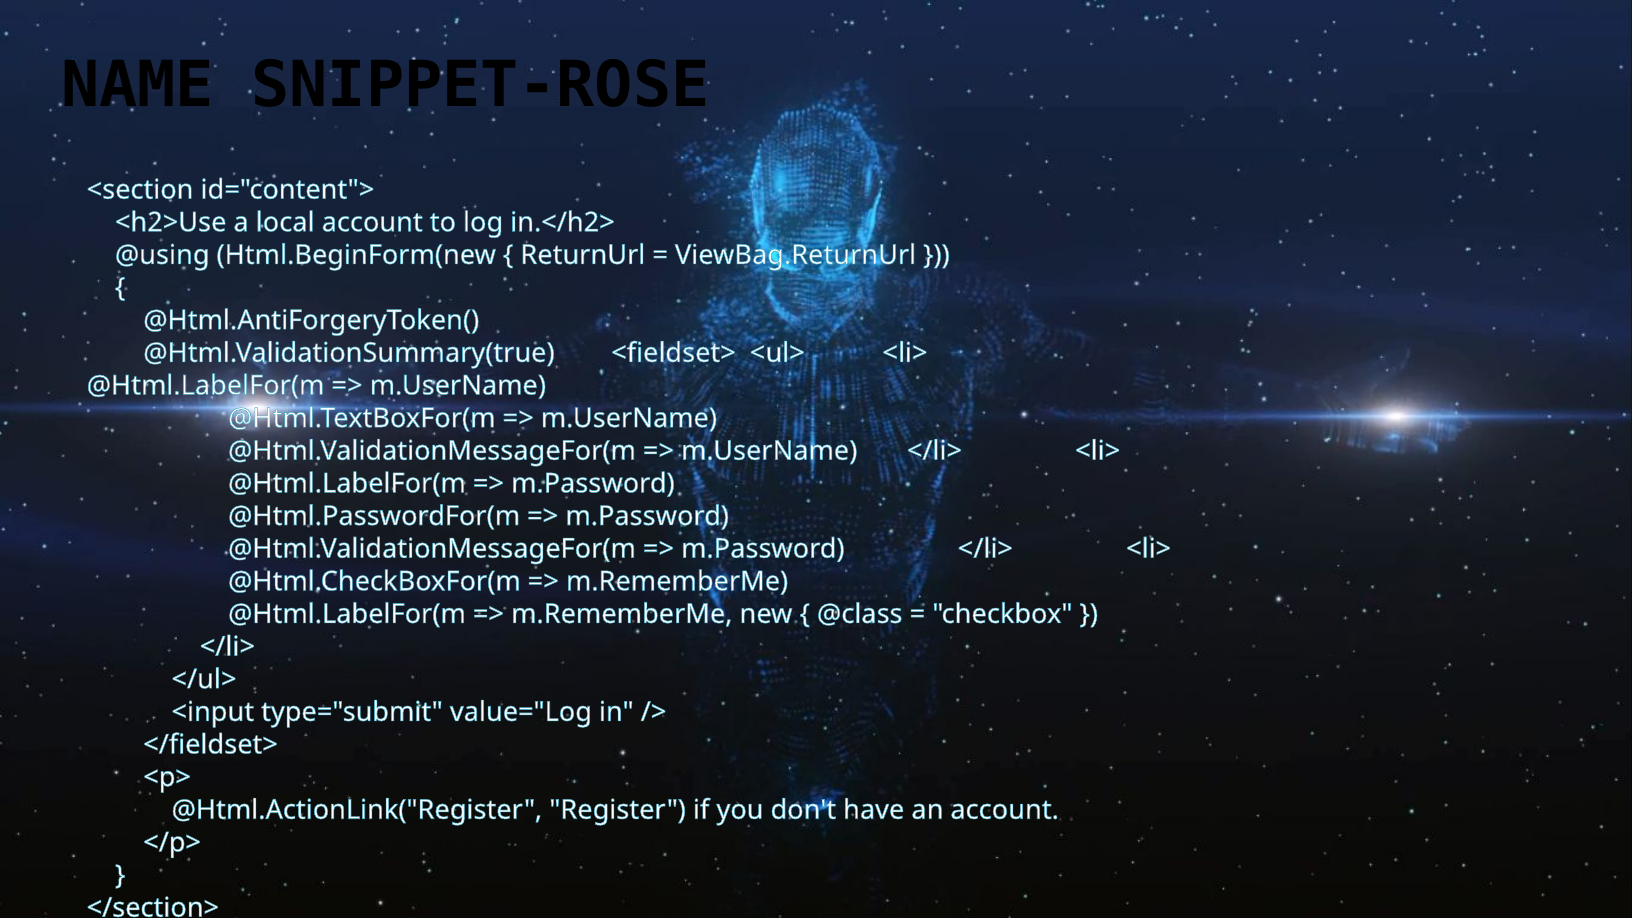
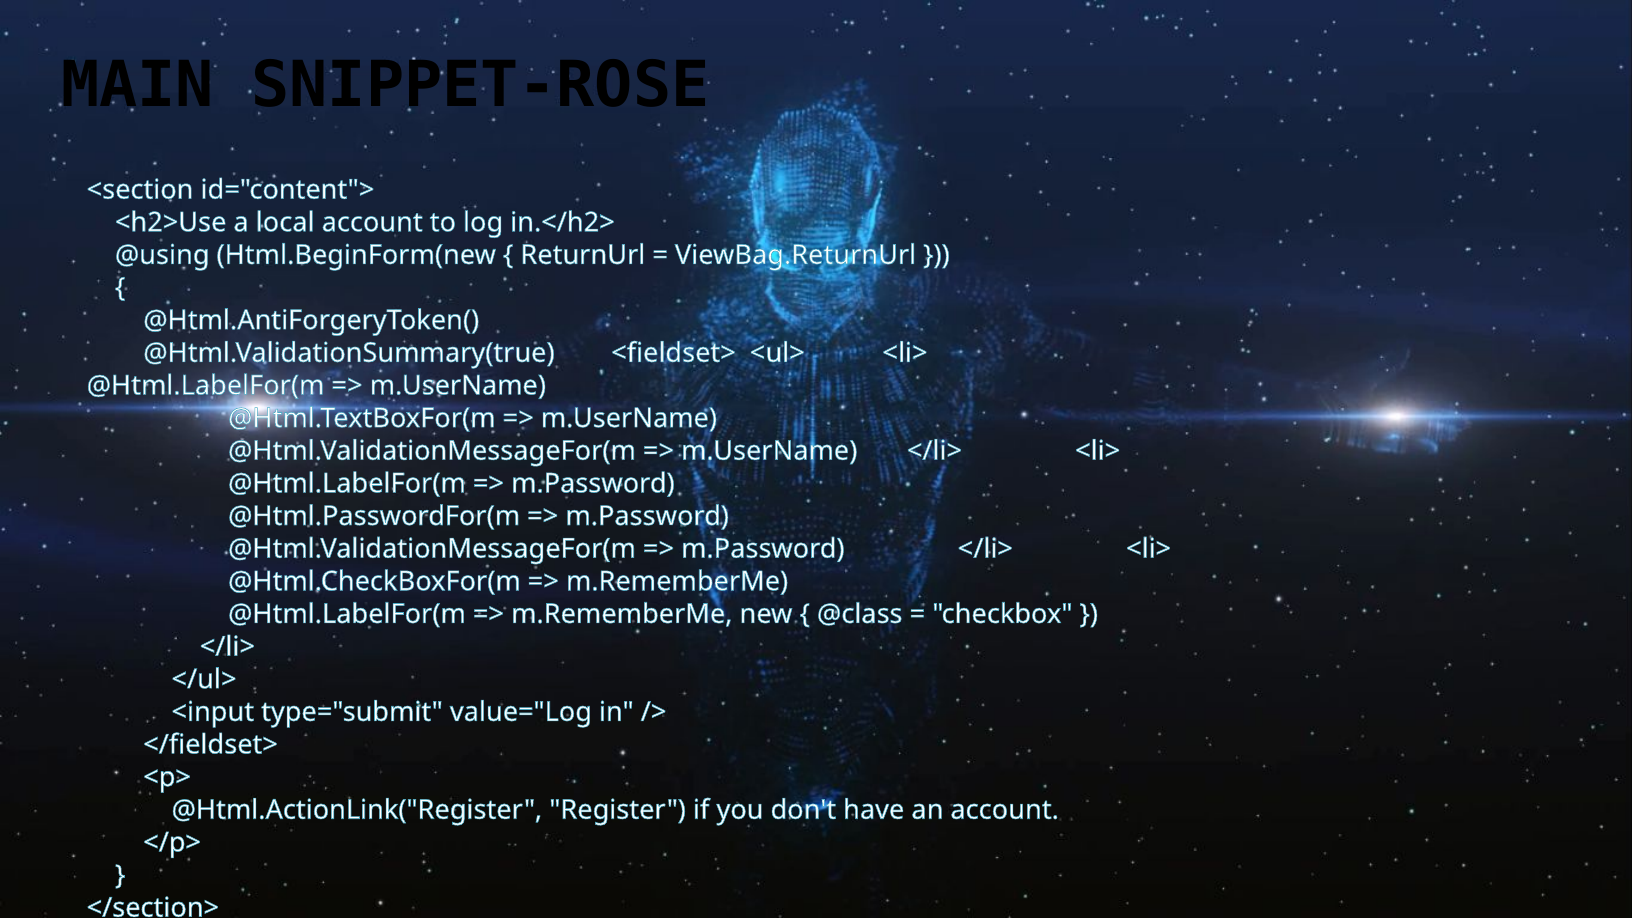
NAME: NAME -> MAIN
